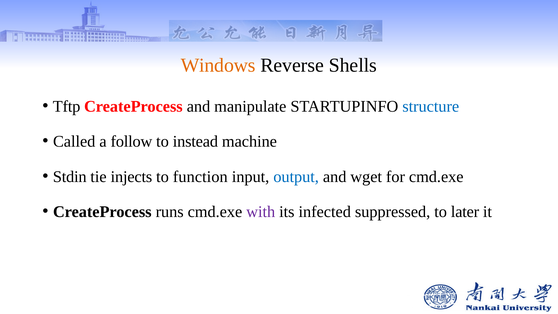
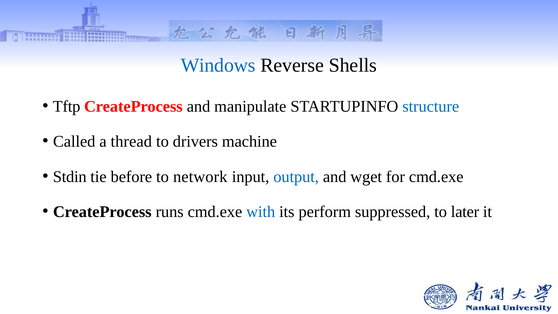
Windows colour: orange -> blue
follow: follow -> thread
instead: instead -> drivers
injects: injects -> before
function: function -> network
with colour: purple -> blue
infected: infected -> perform
